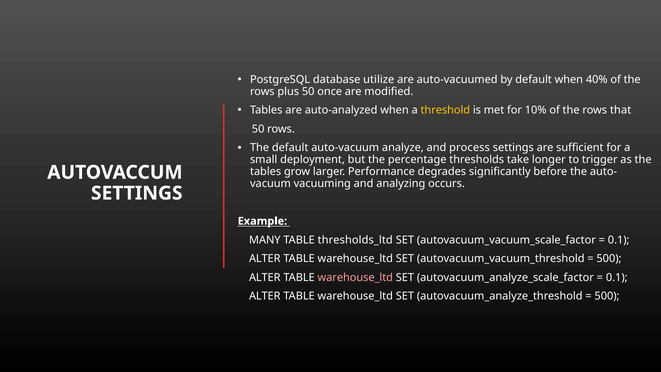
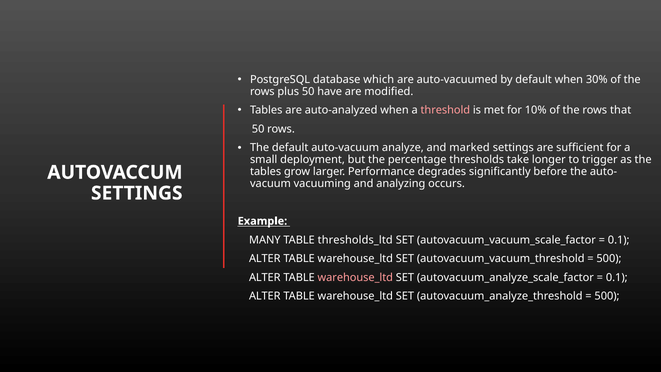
utilize: utilize -> which
40%: 40% -> 30%
once: once -> have
threshold colour: yellow -> pink
process: process -> marked
